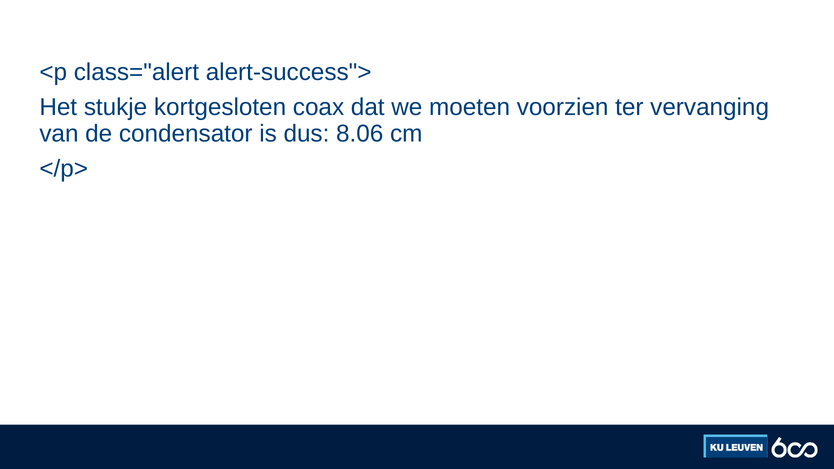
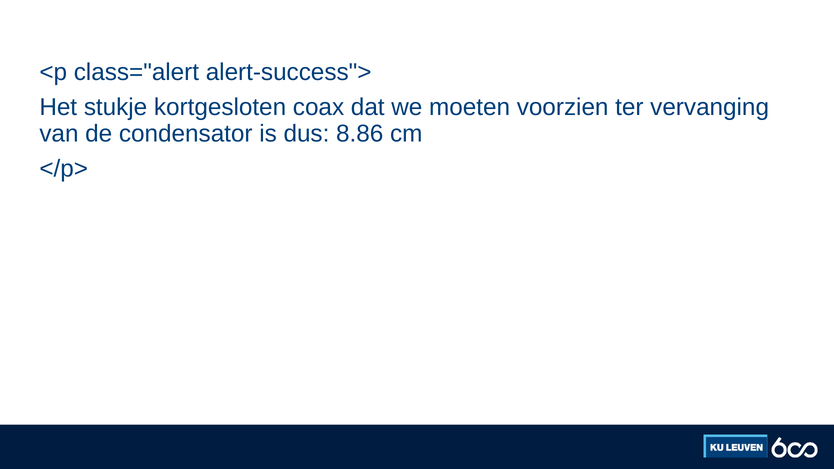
8.06: 8.06 -> 8.86
